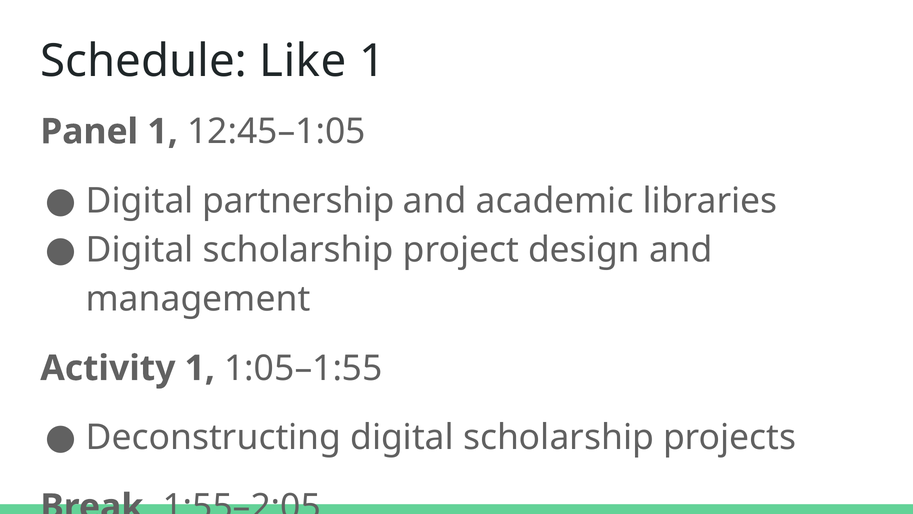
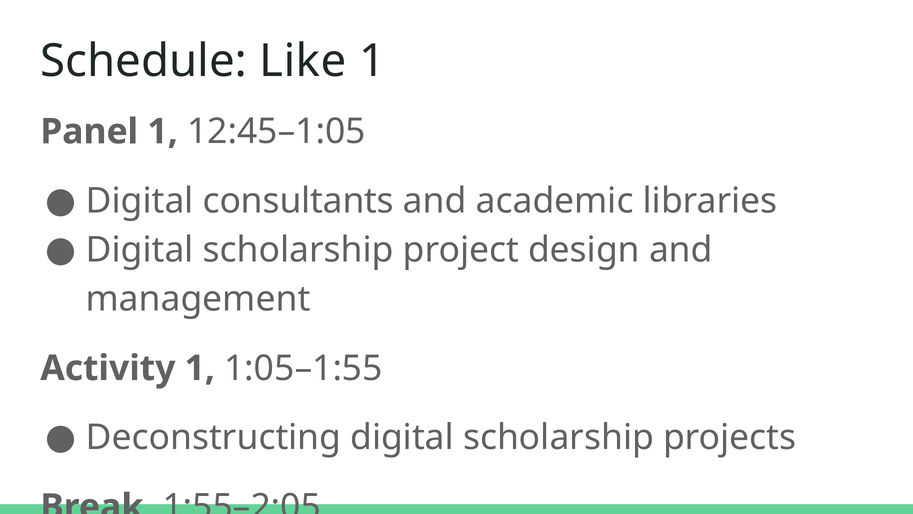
partnership: partnership -> consultants
